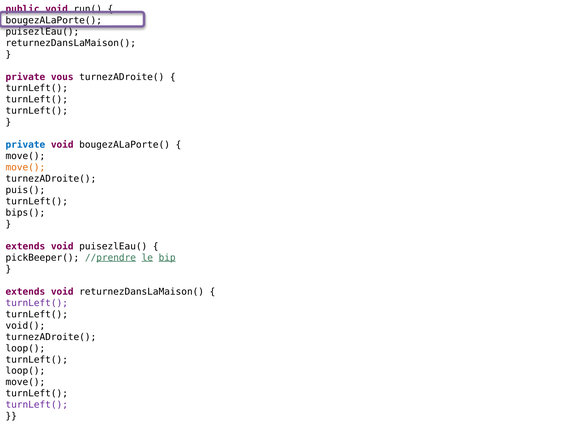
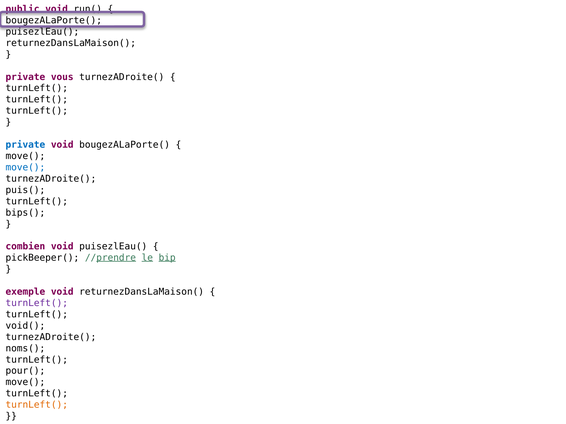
move( at (25, 168) colour: orange -> blue
extends at (25, 247): extends -> combien
extends at (25, 292): extends -> exemple
loop( at (25, 349): loop( -> noms(
loop( at (25, 371): loop( -> pour(
turnLeft( at (37, 405) colour: purple -> orange
